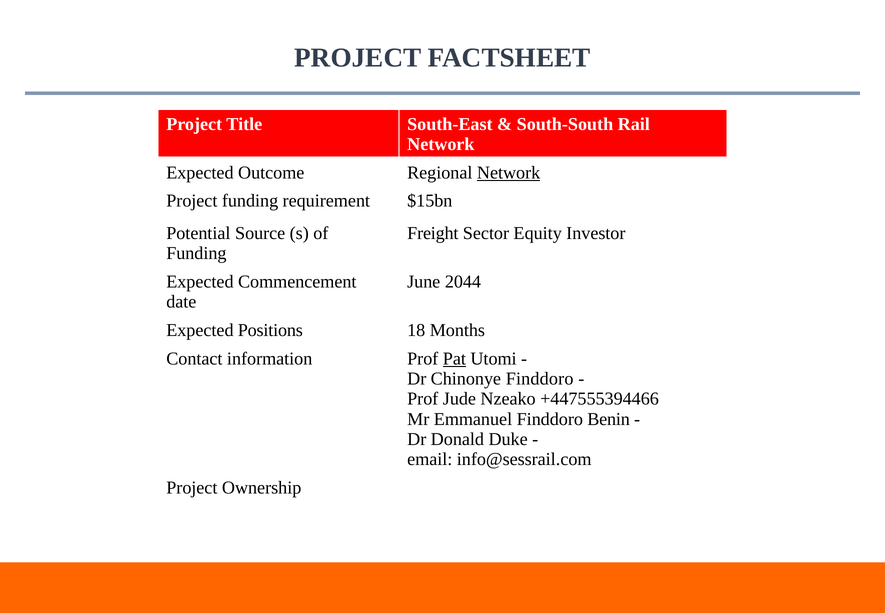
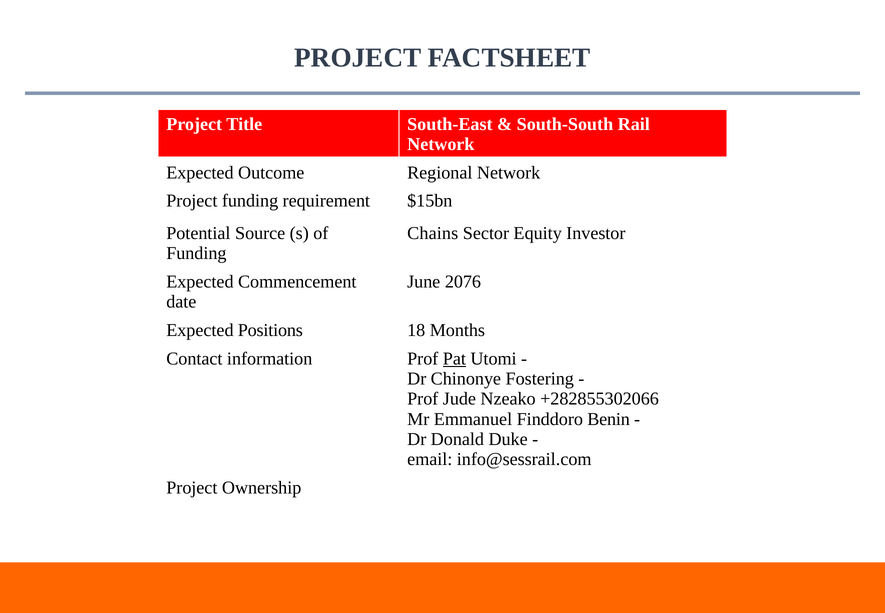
Network at (509, 172) underline: present -> none
Freight: Freight -> Chains
2044: 2044 -> 2076
Chinonye Finddoro: Finddoro -> Fostering
+447555394466: +447555394466 -> +282855302066
